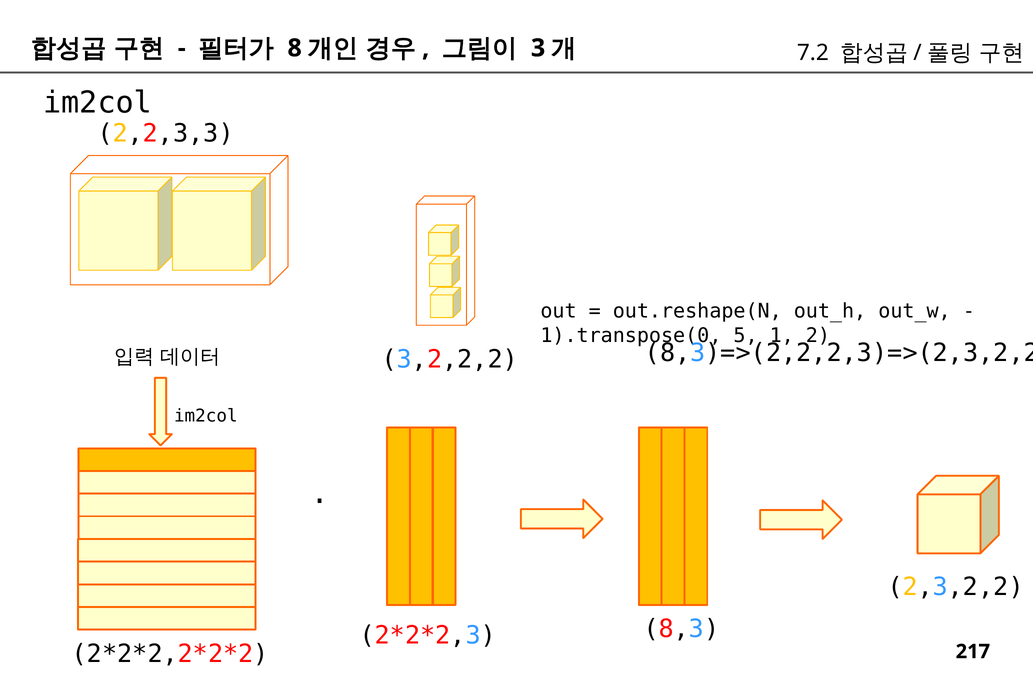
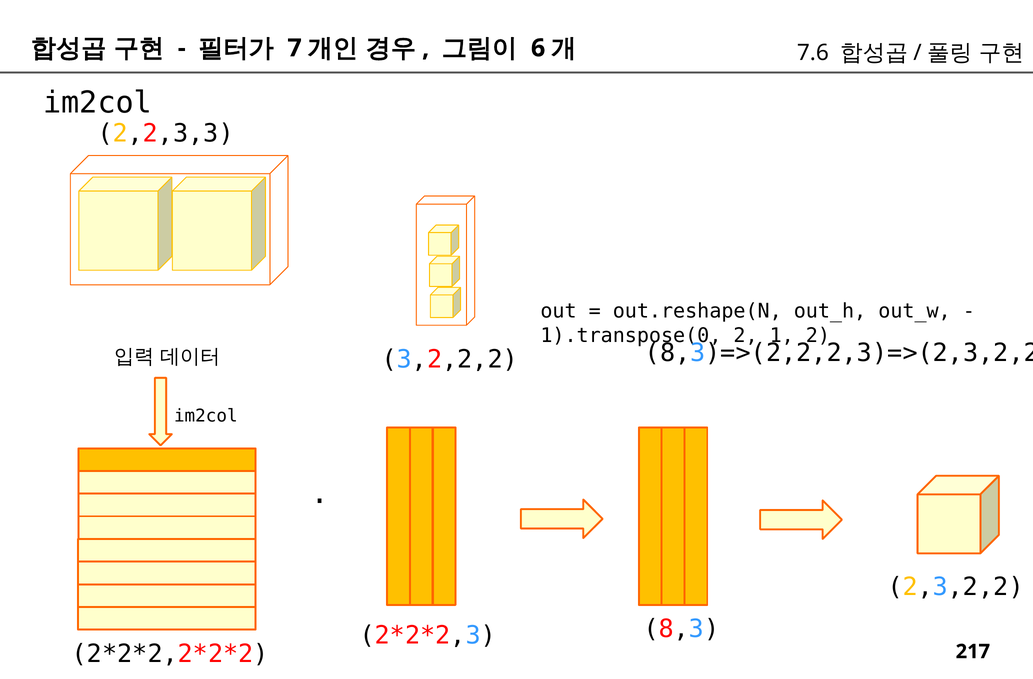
8: 8 -> 7
3: 3 -> 6
7.2: 7.2 -> 7.6
5 at (746, 335): 5 -> 2
